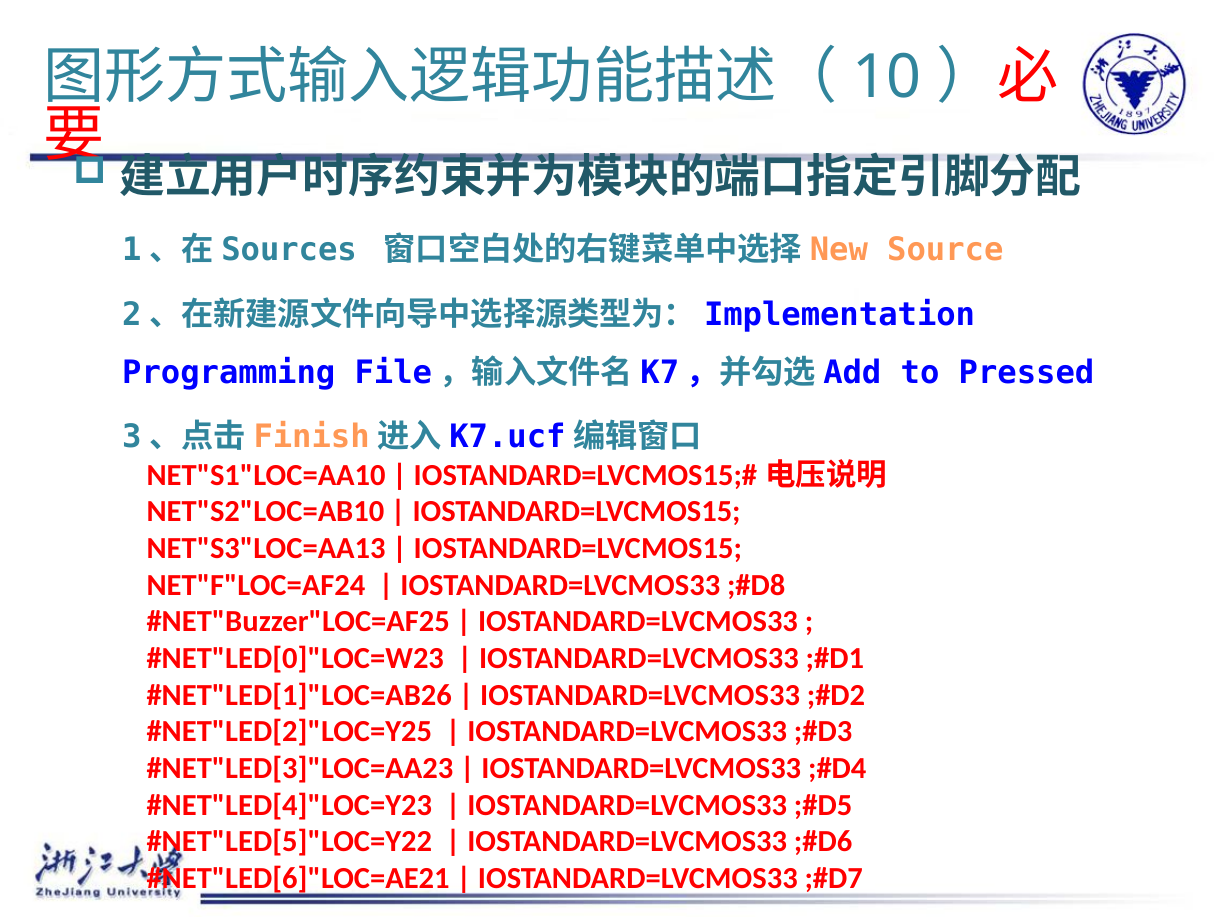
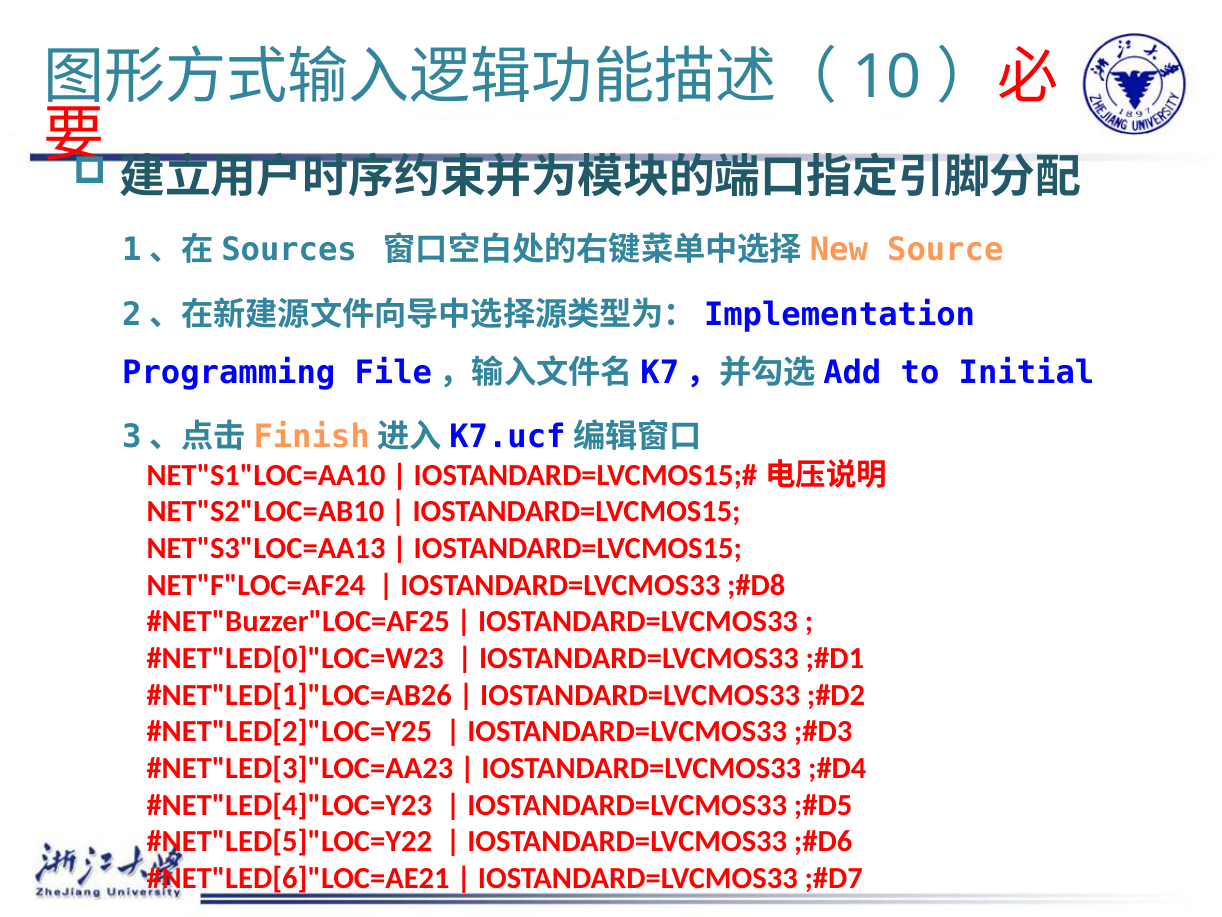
Pressed: Pressed -> Initial
